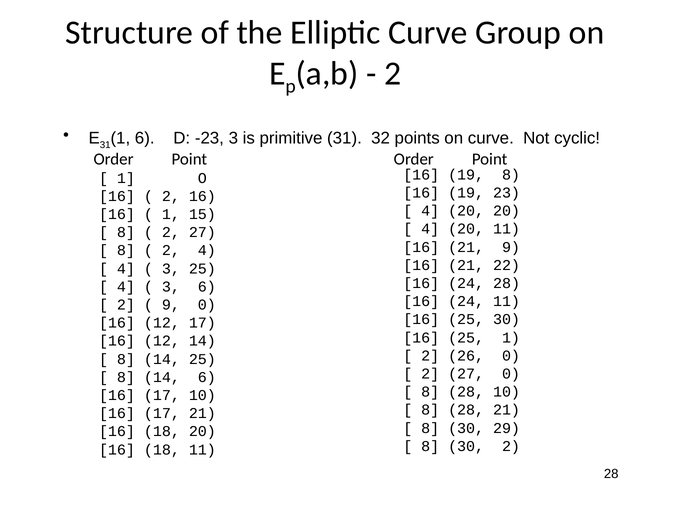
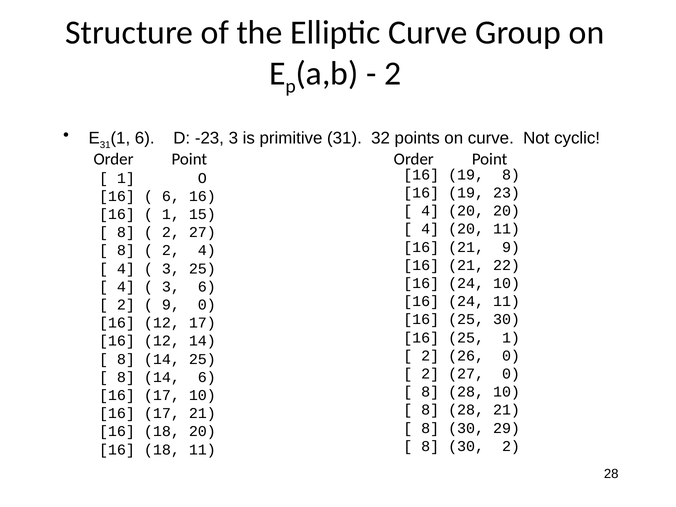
2 at (171, 196): 2 -> 6
24 28: 28 -> 10
